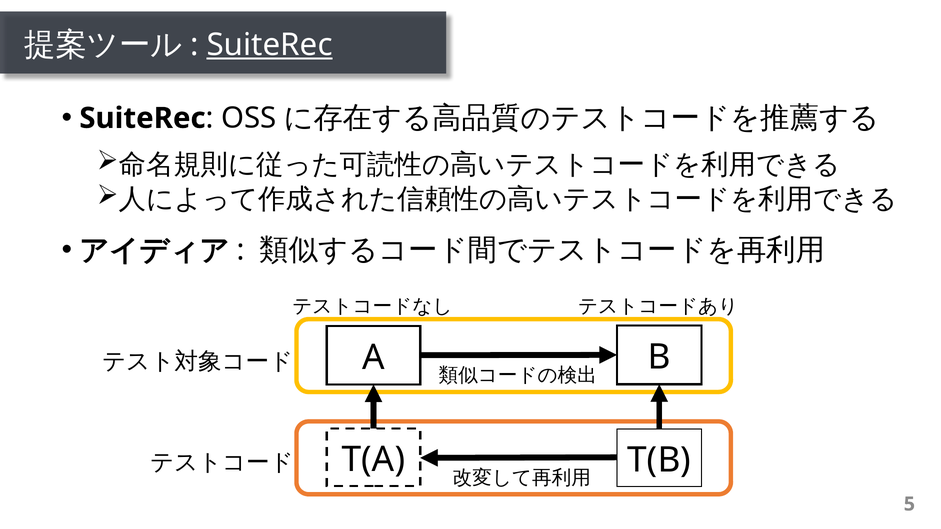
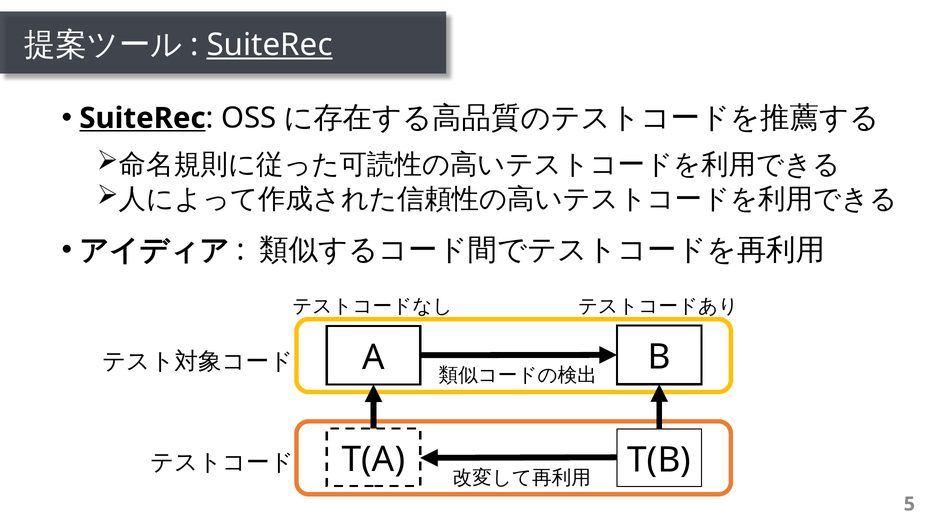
SuiteRec at (142, 118) underline: none -> present
